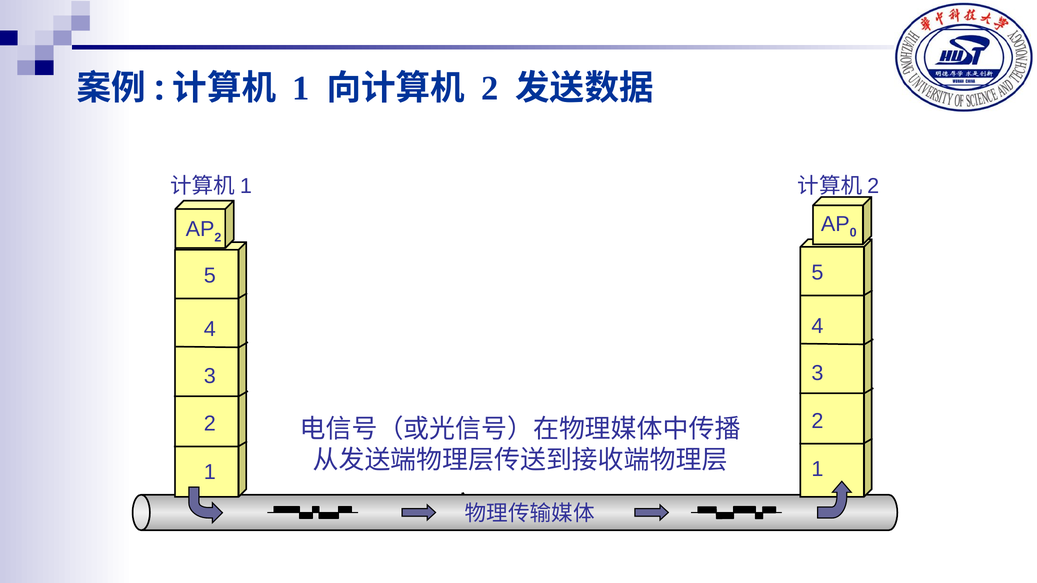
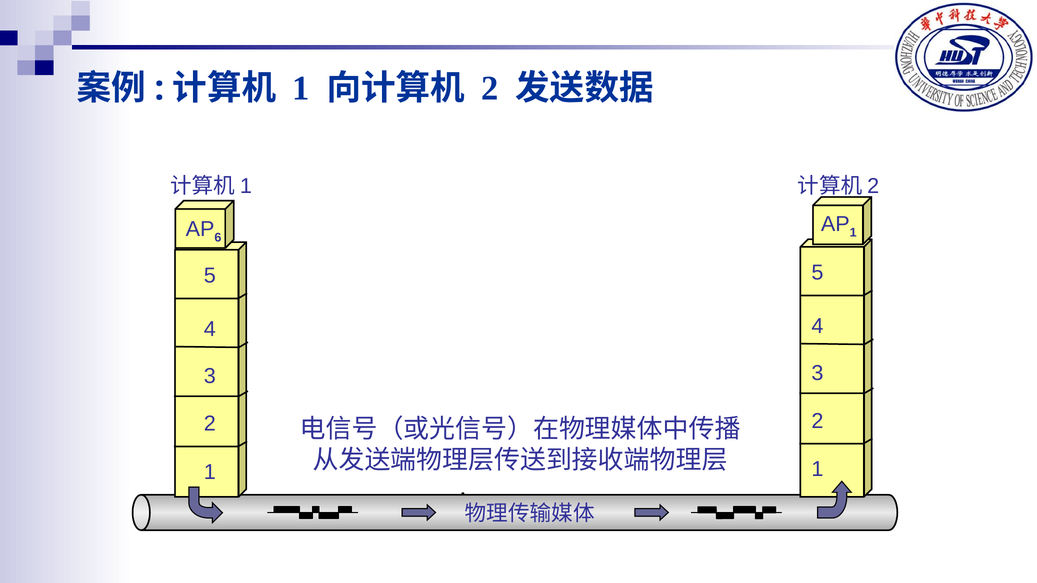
0 at (853, 233): 0 -> 1
2 at (218, 238): 2 -> 6
